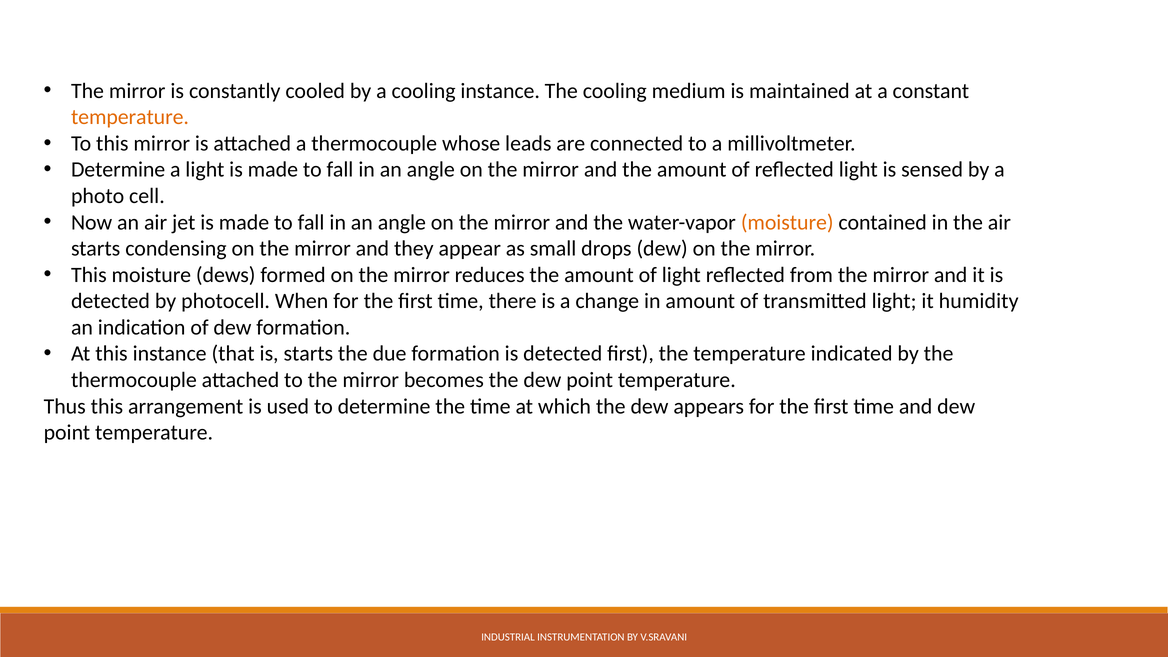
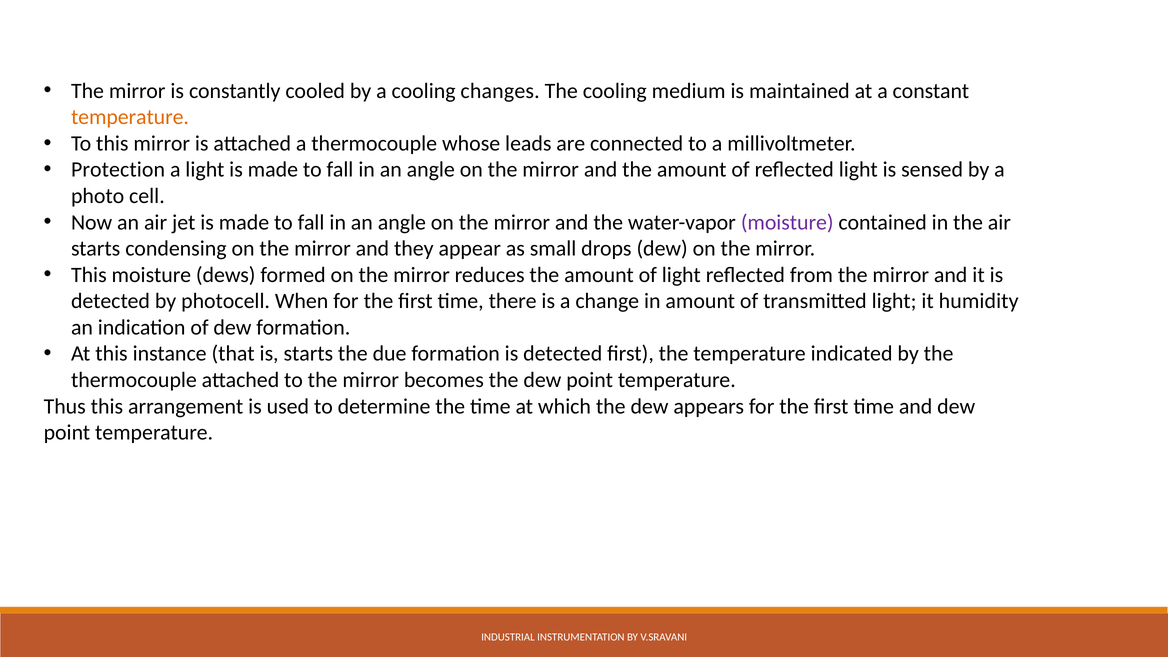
cooling instance: instance -> changes
Determine at (118, 170): Determine -> Protection
moisture at (787, 222) colour: orange -> purple
